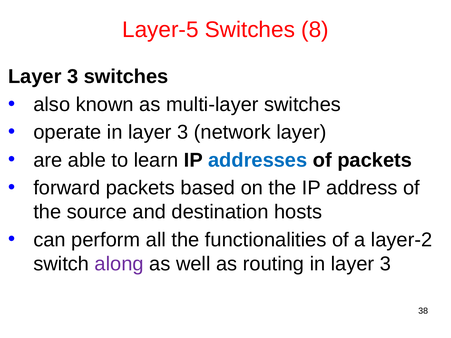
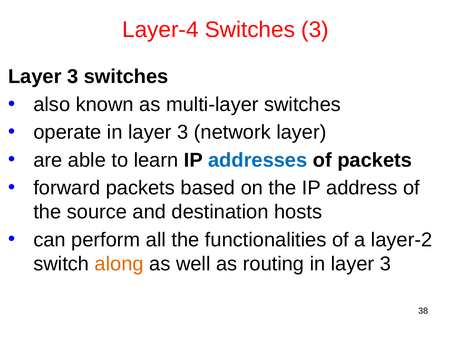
Layer-5: Layer-5 -> Layer-4
Switches 8: 8 -> 3
along colour: purple -> orange
